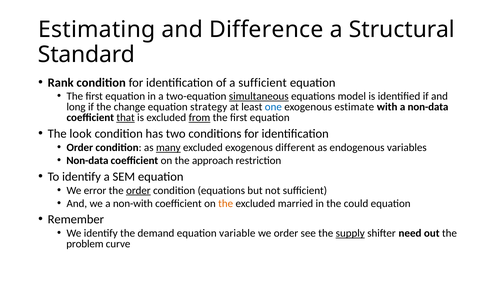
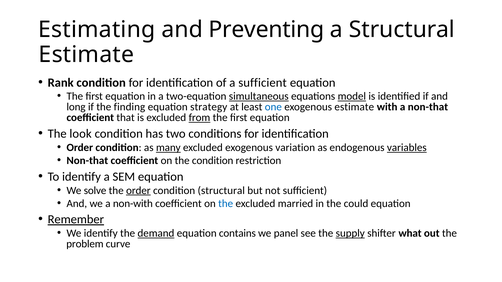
Difference: Difference -> Preventing
Standard at (87, 55): Standard -> Estimate
model underline: none -> present
change: change -> finding
a non-data: non-data -> non-that
that underline: present -> none
different: different -> variation
variables underline: none -> present
Non-data at (87, 161): Non-data -> Non-that
the approach: approach -> condition
error: error -> solve
condition equations: equations -> structural
the at (226, 204) colour: orange -> blue
Remember underline: none -> present
demand underline: none -> present
variable: variable -> contains
we order: order -> panel
need: need -> what
